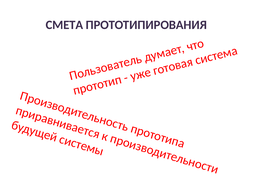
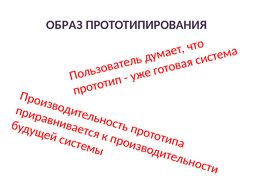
СМЕТА: СМЕТА -> ОБРАЗ
